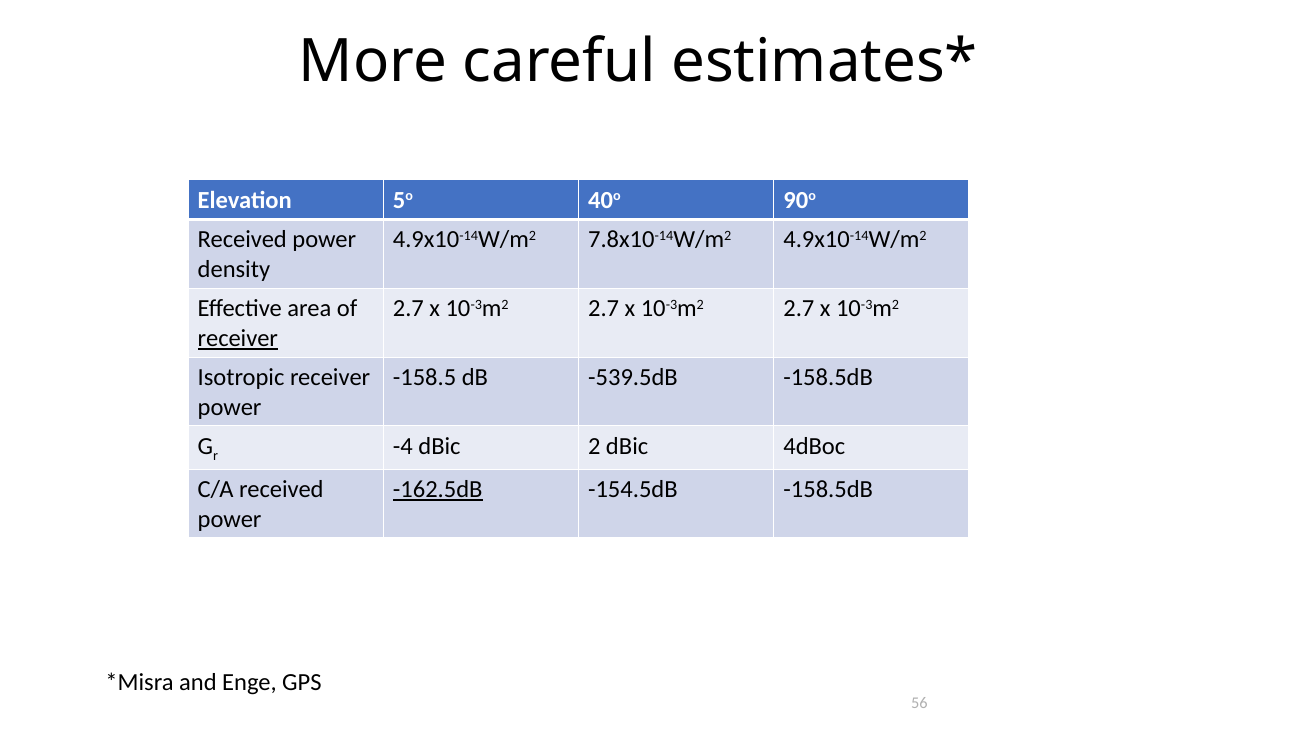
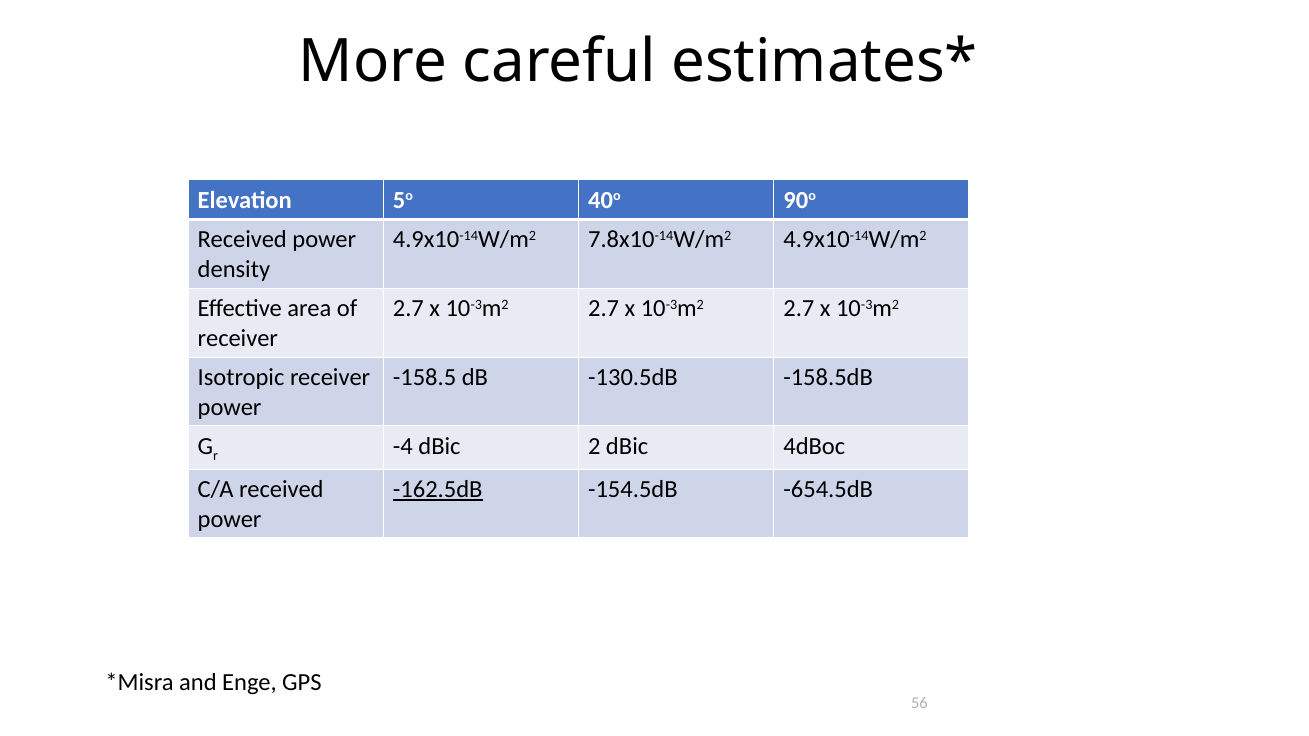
receiver at (238, 339) underline: present -> none
-539.5dB: -539.5dB -> -130.5dB
-154.5dB -158.5dB: -158.5dB -> -654.5dB
